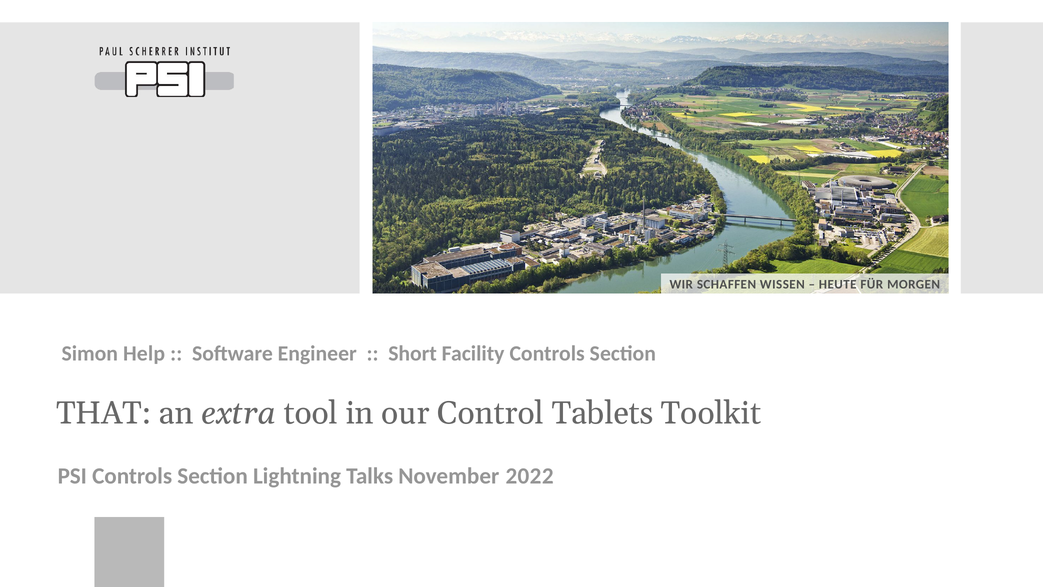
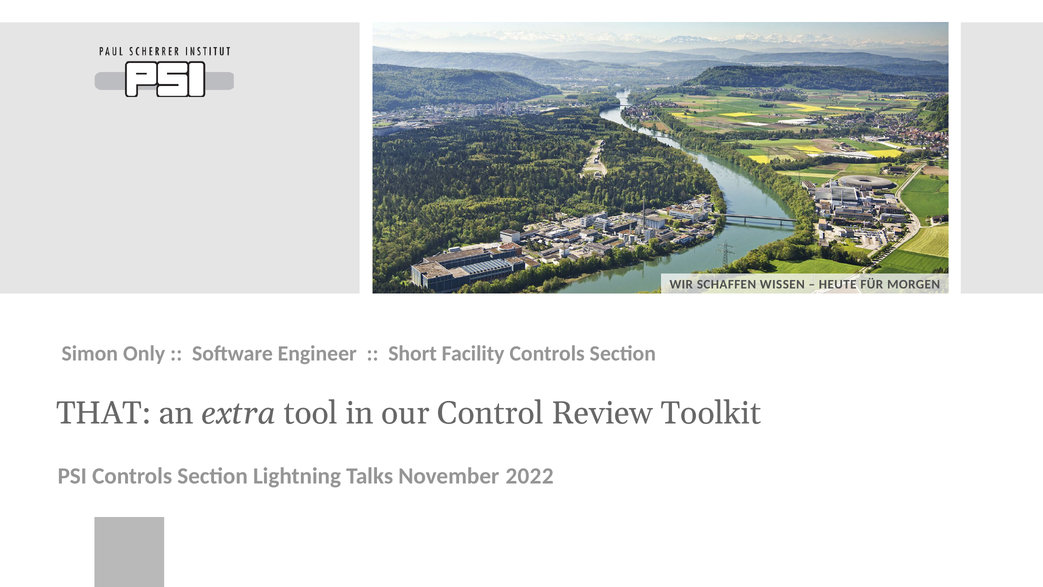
Help: Help -> Only
Tablets: Tablets -> Review
